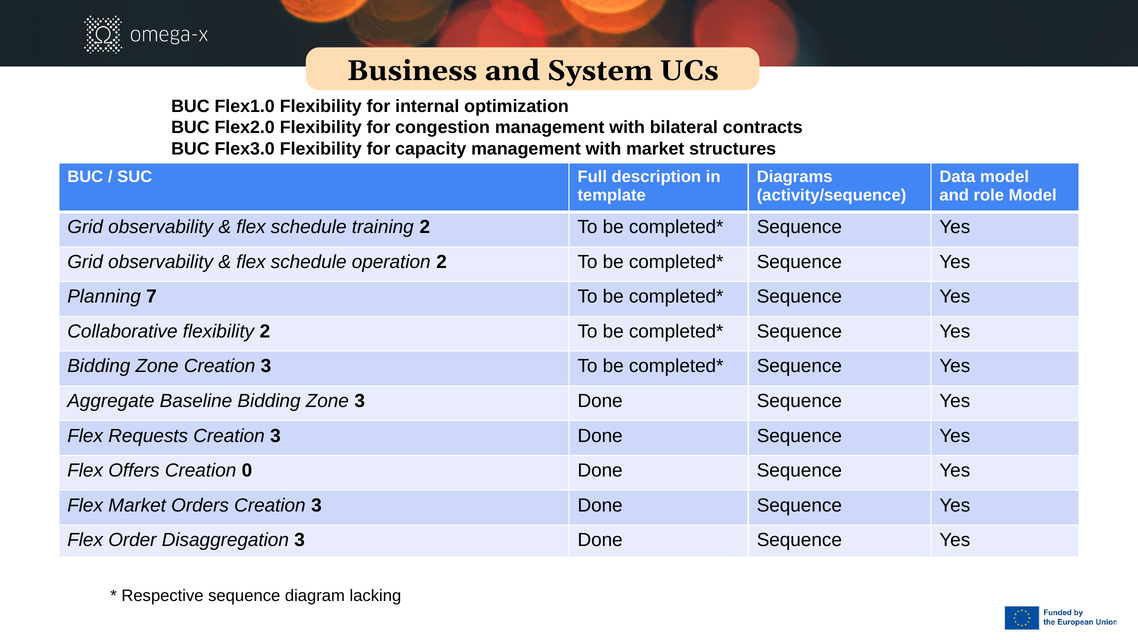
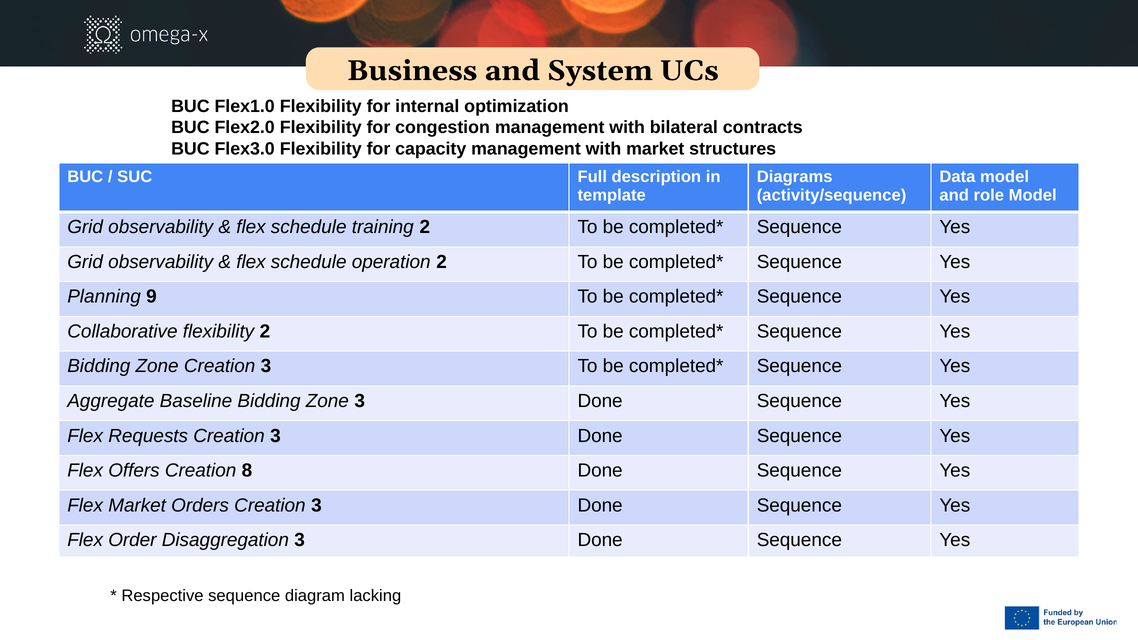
7: 7 -> 9
0: 0 -> 8
